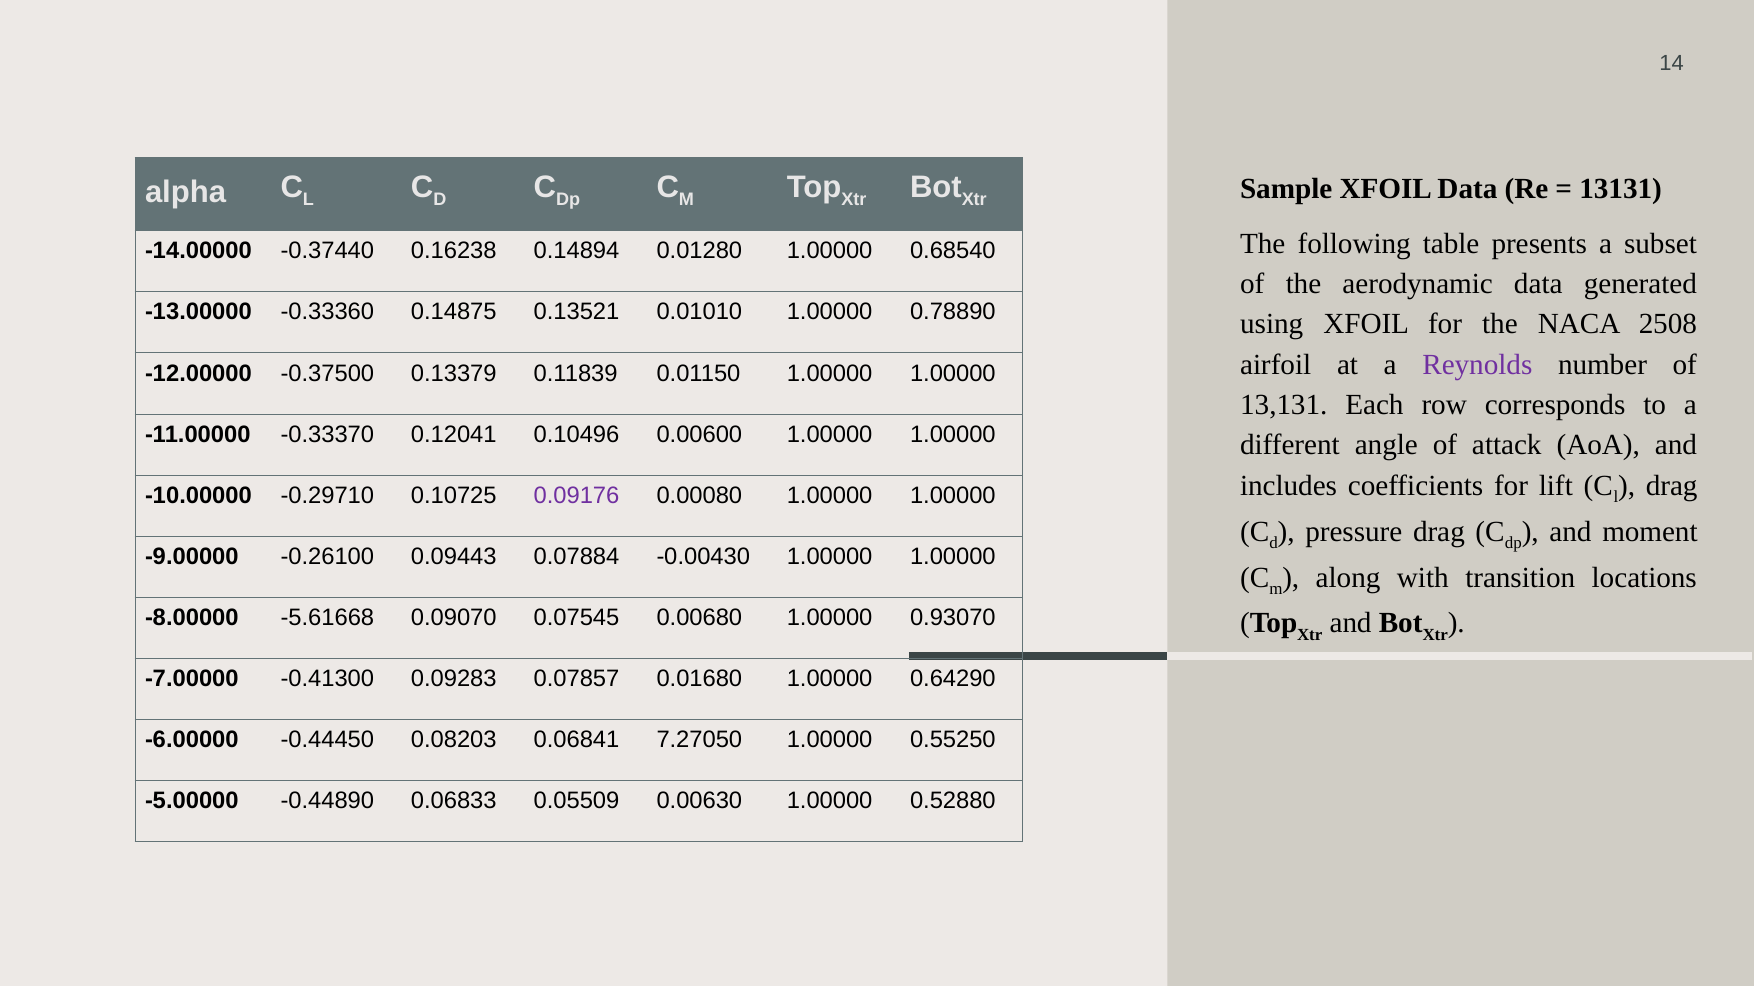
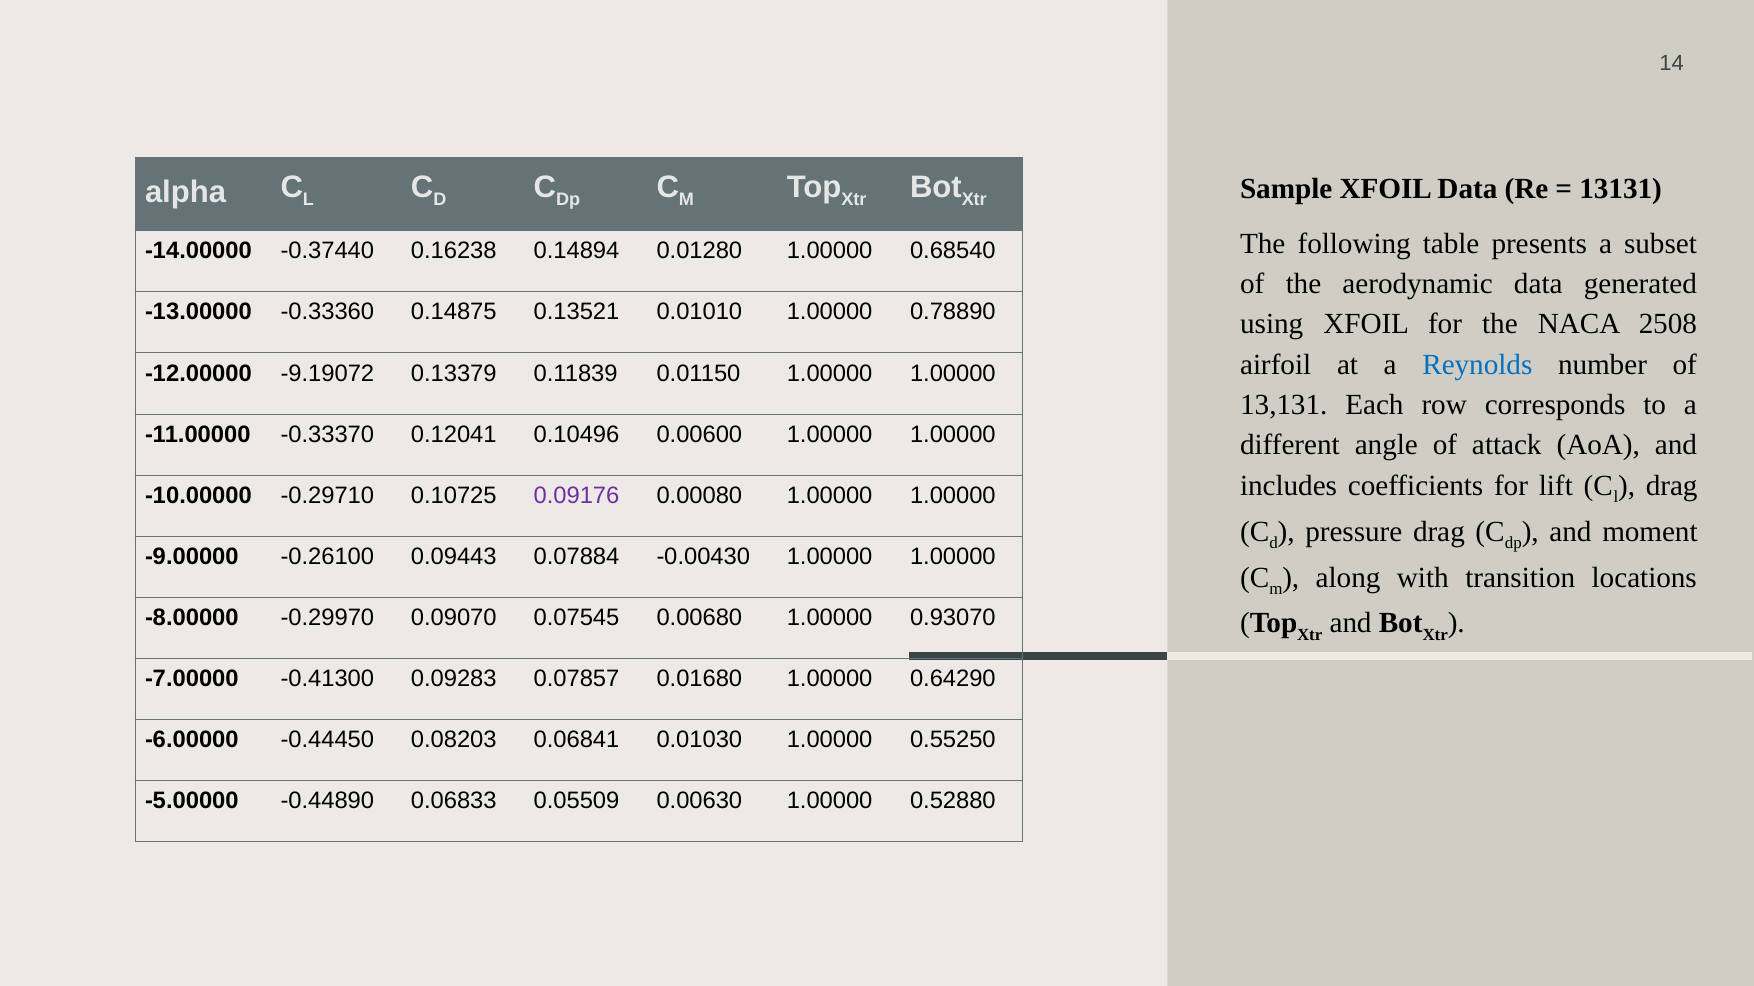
Reynolds colour: purple -> blue
-0.37500: -0.37500 -> -9.19072
-5.61668: -5.61668 -> -0.29970
7.27050: 7.27050 -> 0.01030
